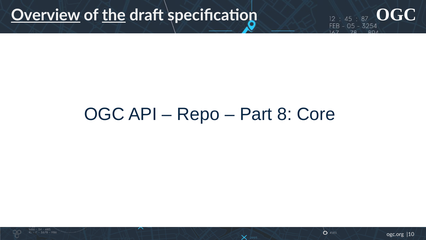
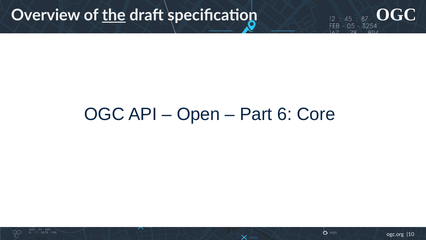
Overview underline: present -> none
Repo: Repo -> Open
8: 8 -> 6
